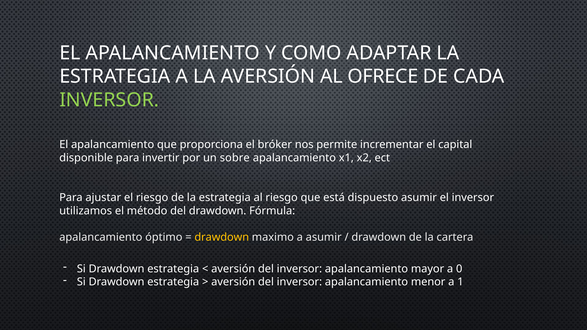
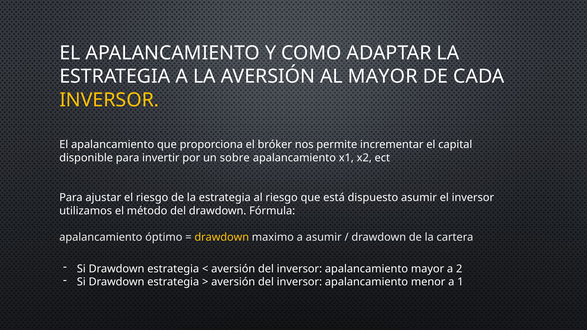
AL OFRECE: OFRECE -> MAYOR
INVERSOR at (109, 100) colour: light green -> yellow
0: 0 -> 2
